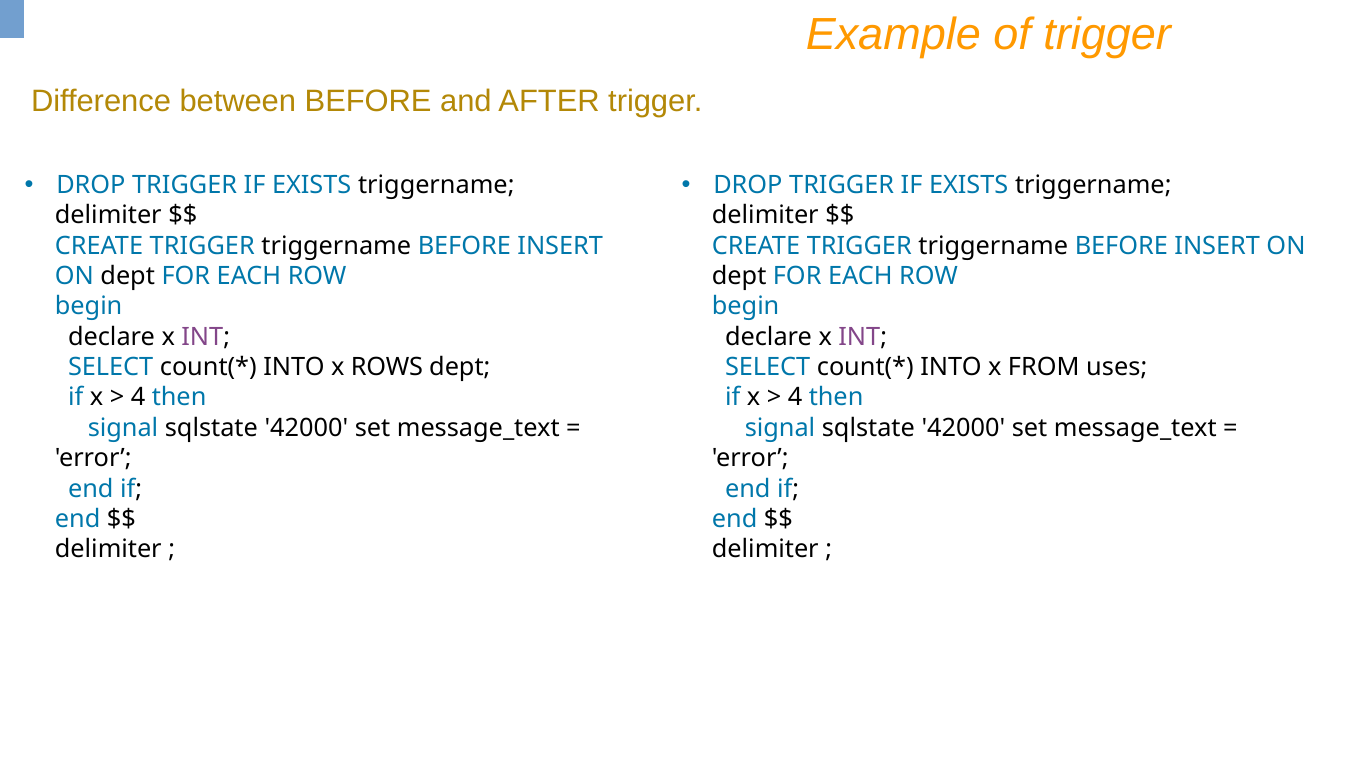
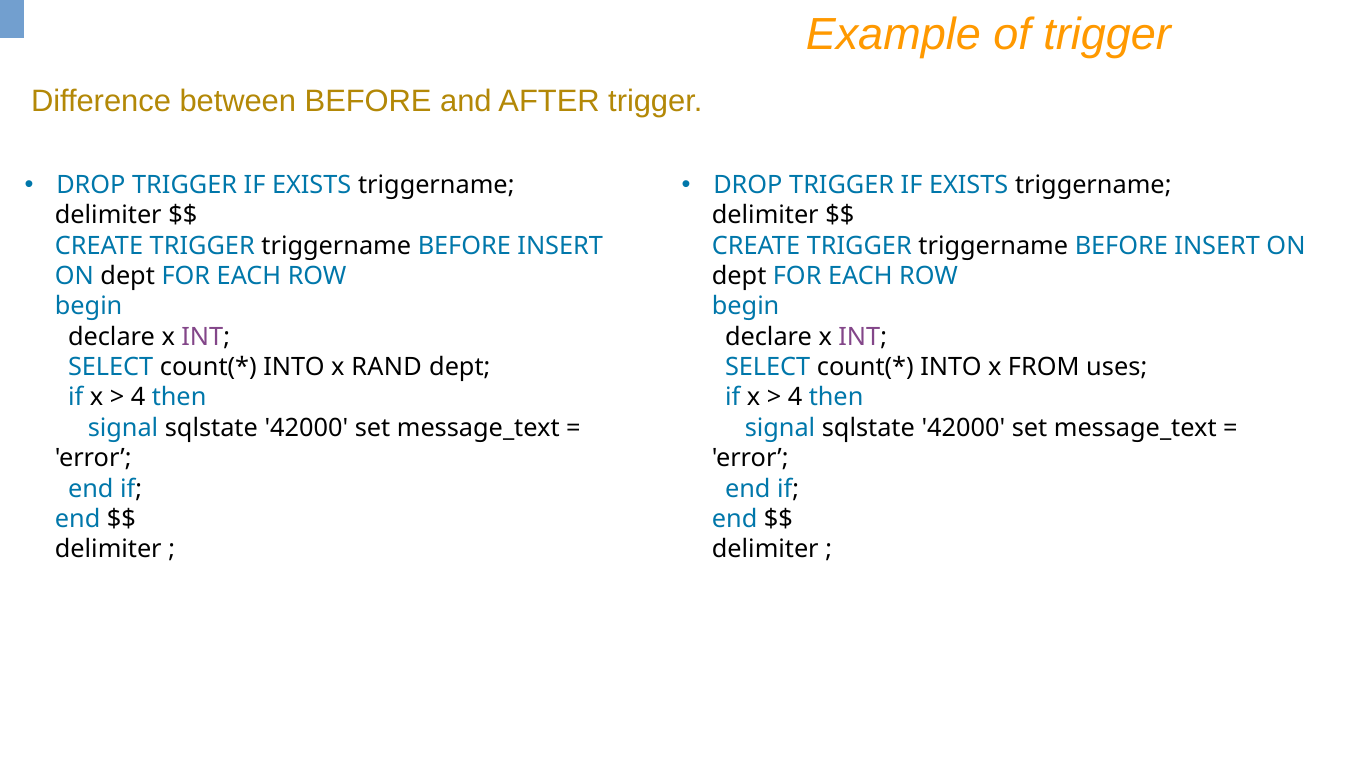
ROWS: ROWS -> RAND
